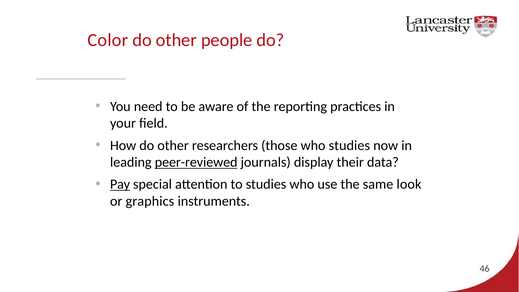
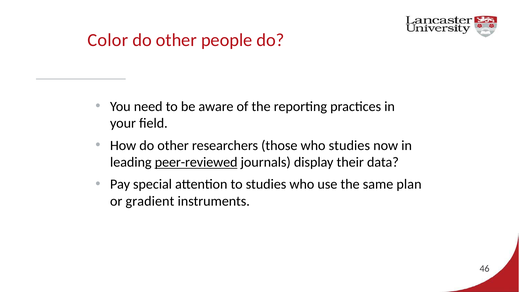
Pay underline: present -> none
look: look -> plan
graphics: graphics -> gradient
